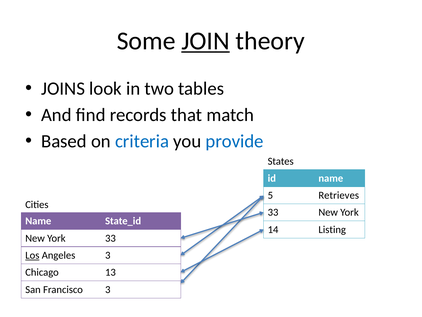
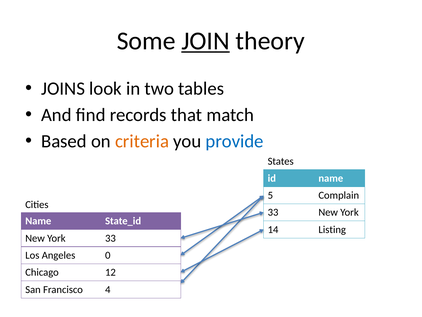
criteria colour: blue -> orange
Retrieves: Retrieves -> Complain
Los underline: present -> none
Angeles 3: 3 -> 0
13: 13 -> 12
Francisco 3: 3 -> 4
